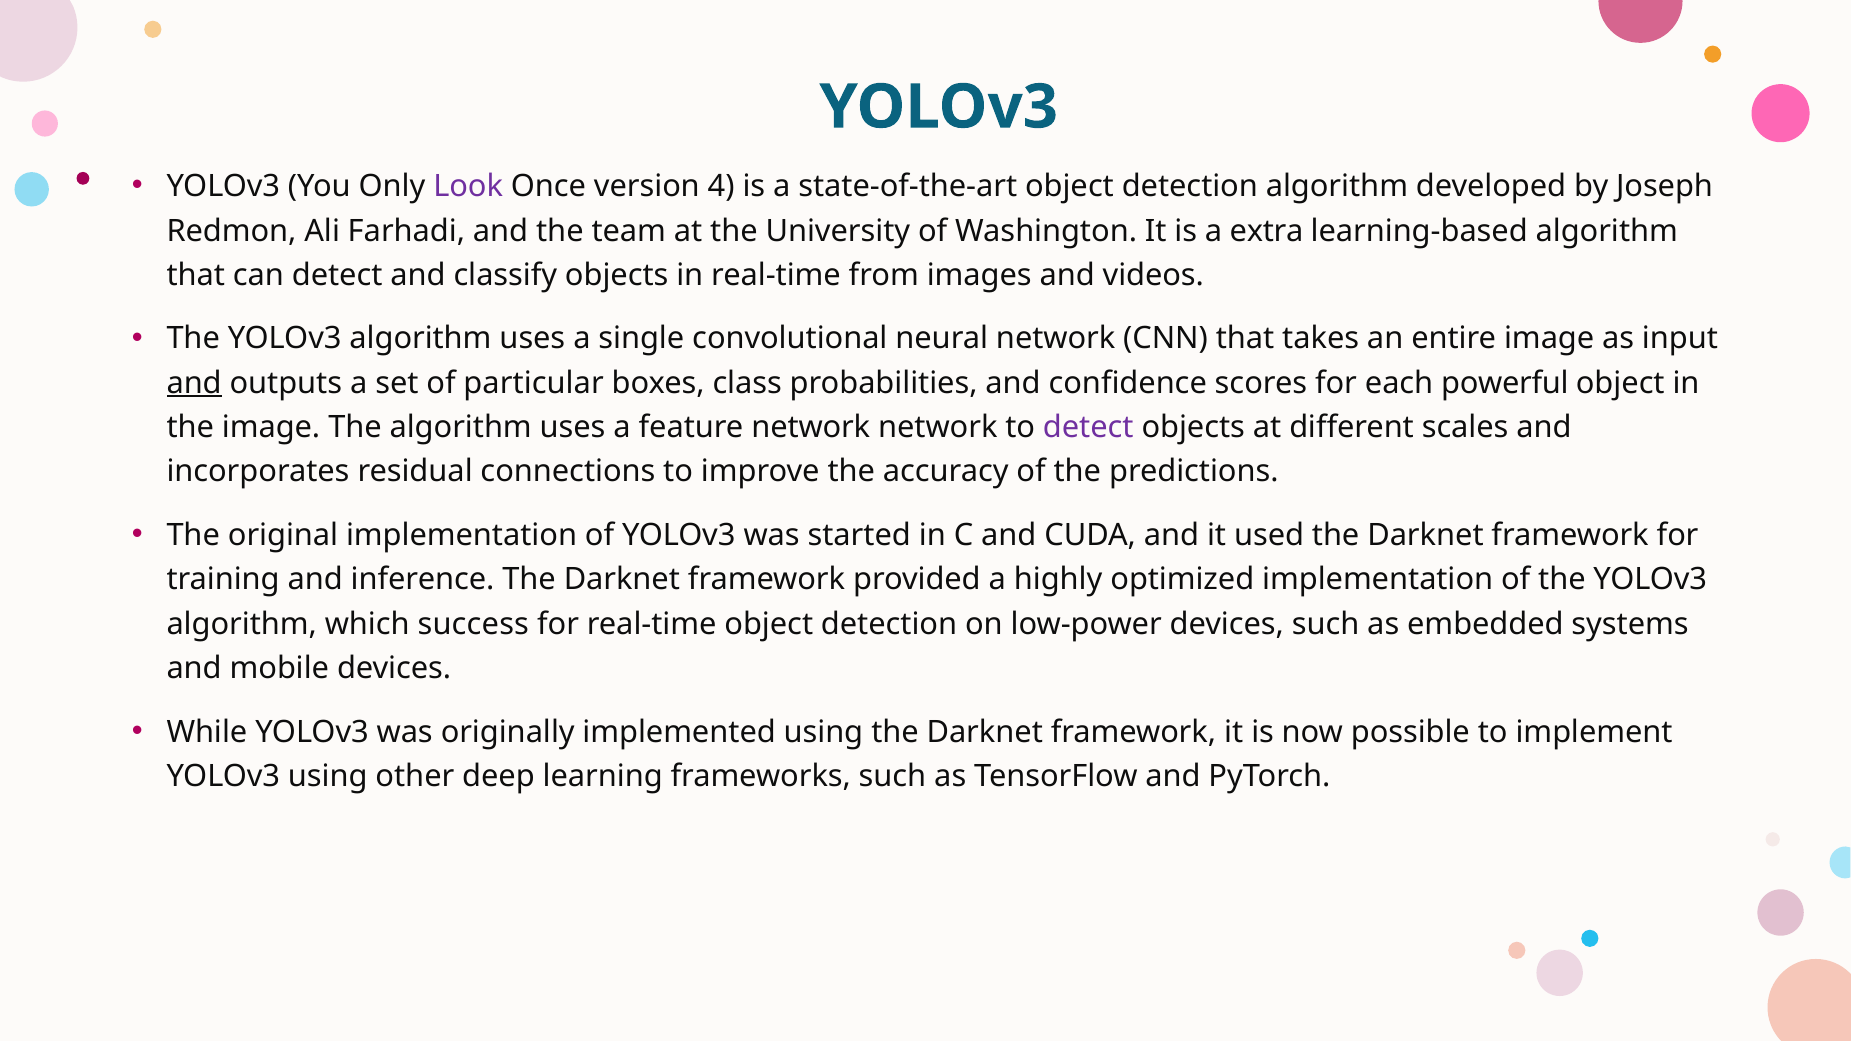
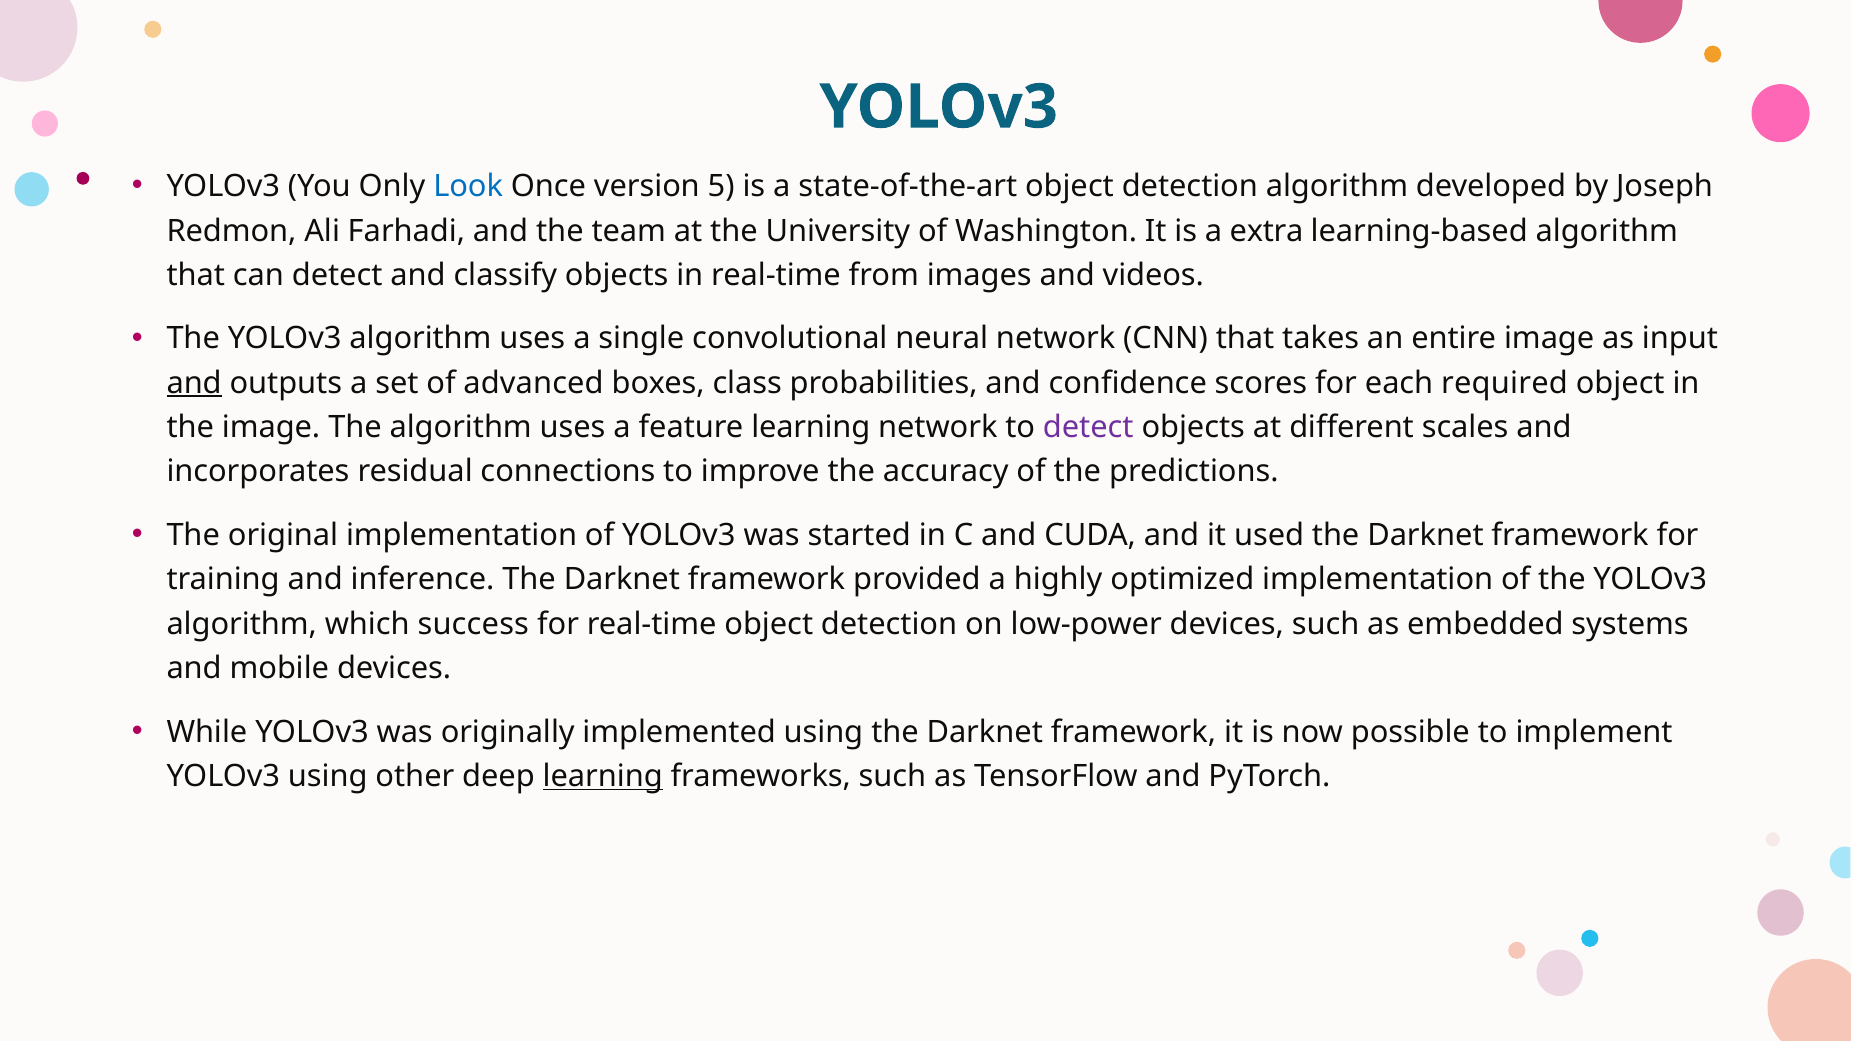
Look colour: purple -> blue
4: 4 -> 5
particular: particular -> advanced
powerful: powerful -> required
feature network: network -> learning
learning at (603, 776) underline: none -> present
